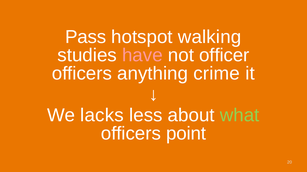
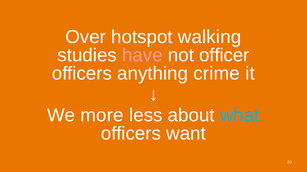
Pass: Pass -> Over
lacks: lacks -> more
what colour: light green -> light blue
point: point -> want
